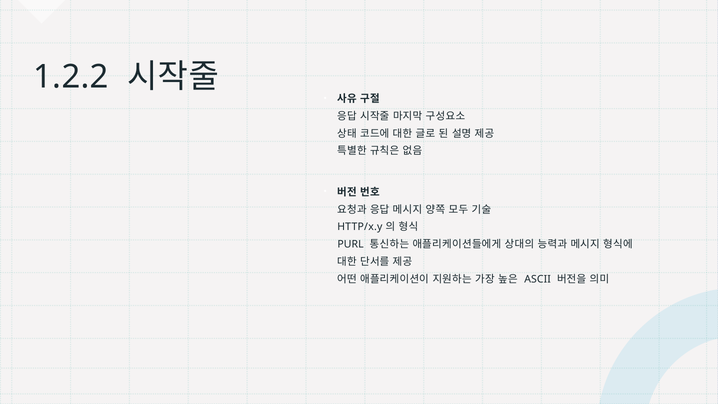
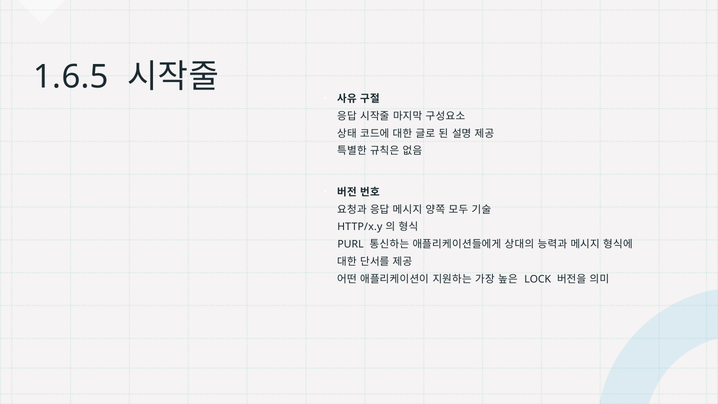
1.2.2: 1.2.2 -> 1.6.5
ASCII: ASCII -> LOCK
